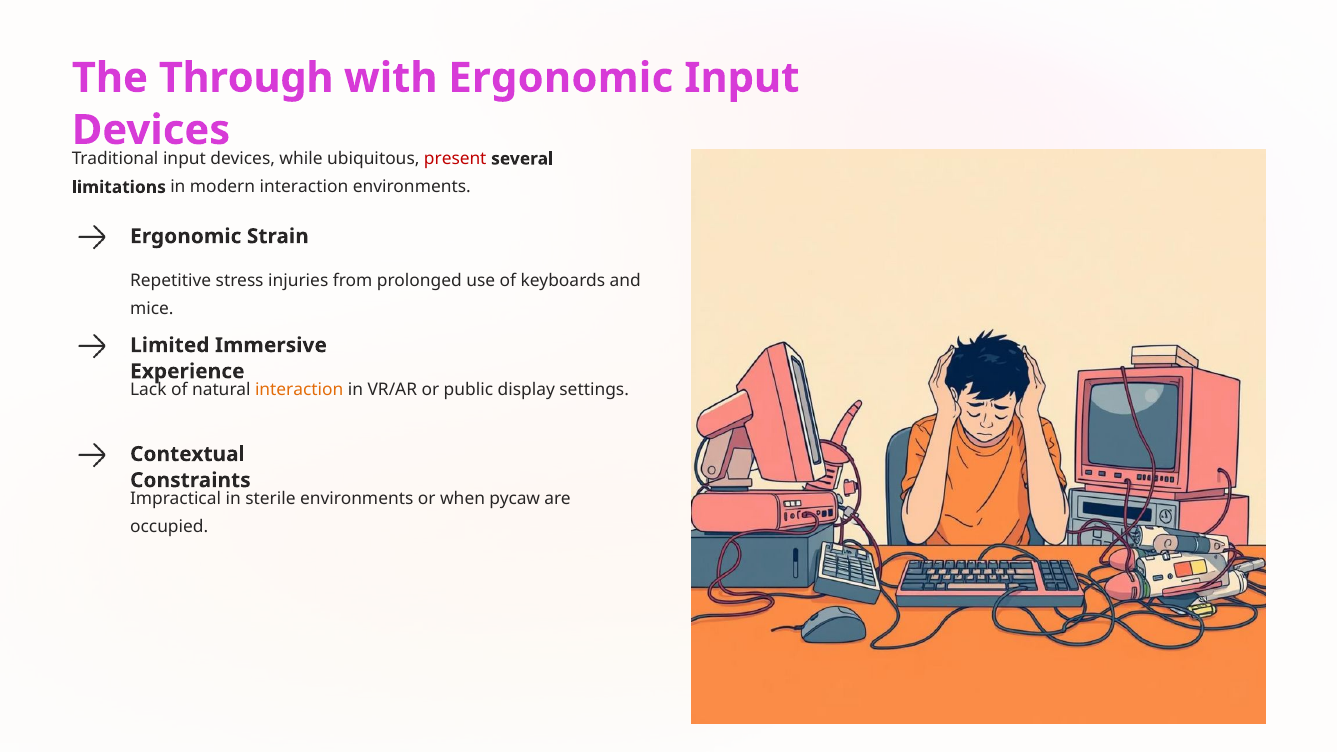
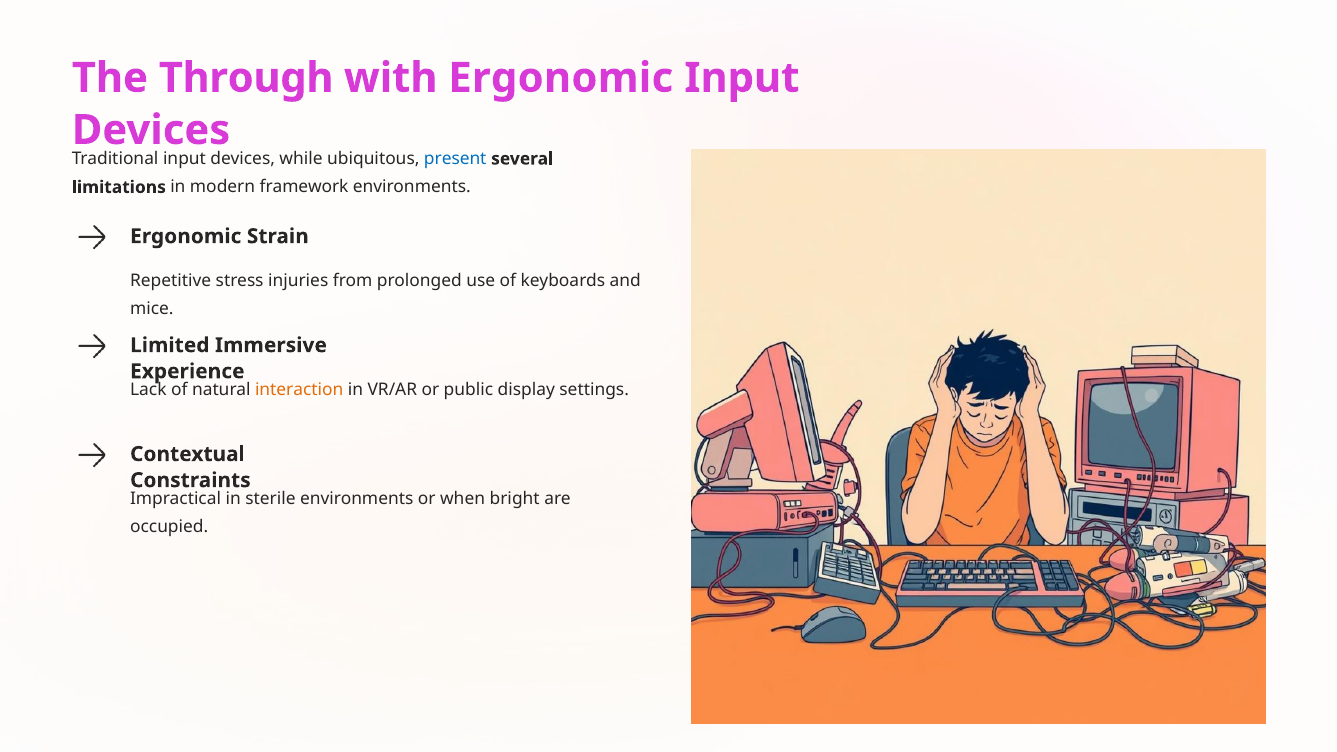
present colour: red -> blue
modern interaction: interaction -> framework
pycaw: pycaw -> bright
